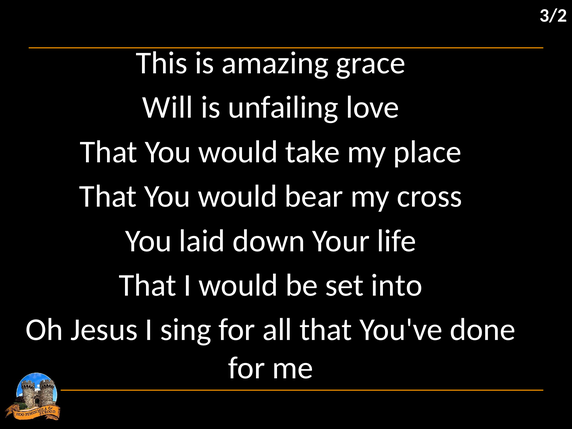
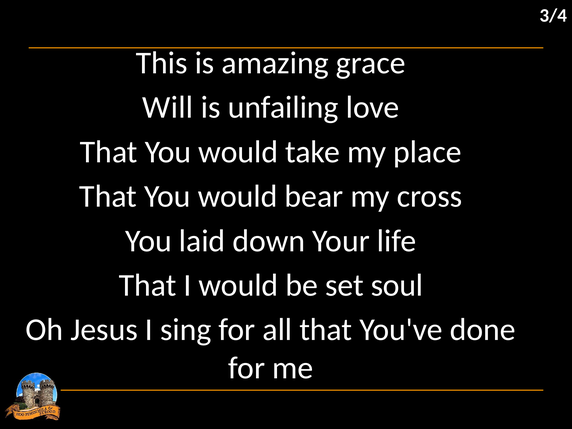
3/2: 3/2 -> 3/4
into: into -> soul
